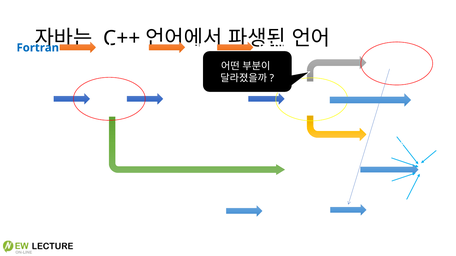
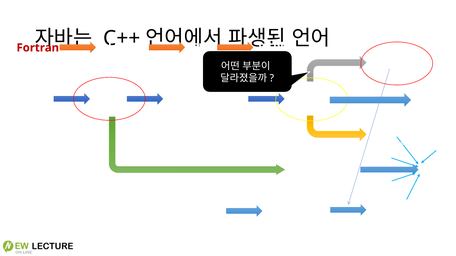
Fortran colour: blue -> red
